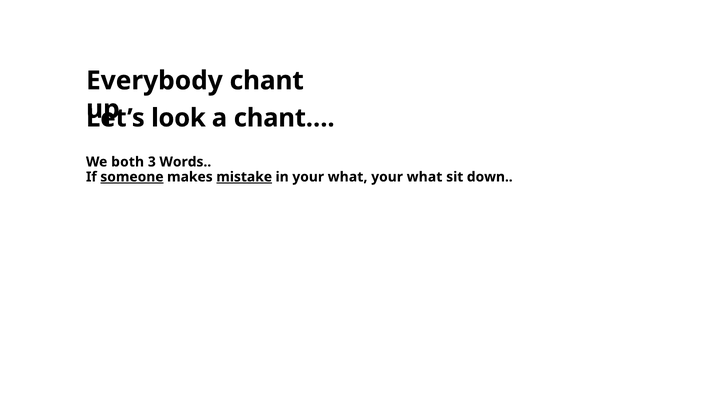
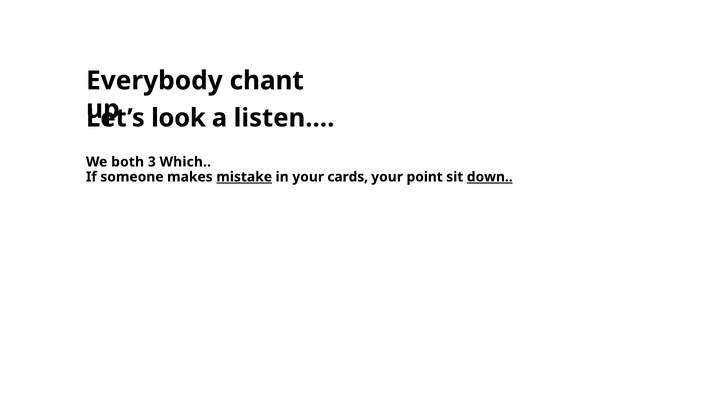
chant…: chant… -> listen…
Words: Words -> Which
someone underline: present -> none
in your what: what -> cards
what at (425, 177): what -> point
down underline: none -> present
